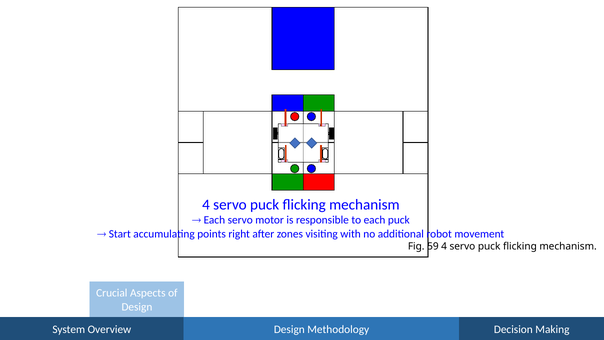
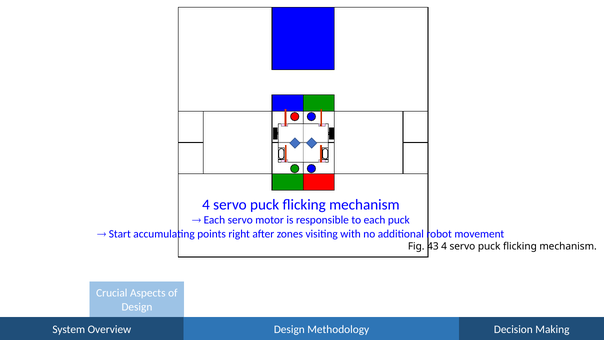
59: 59 -> 43
